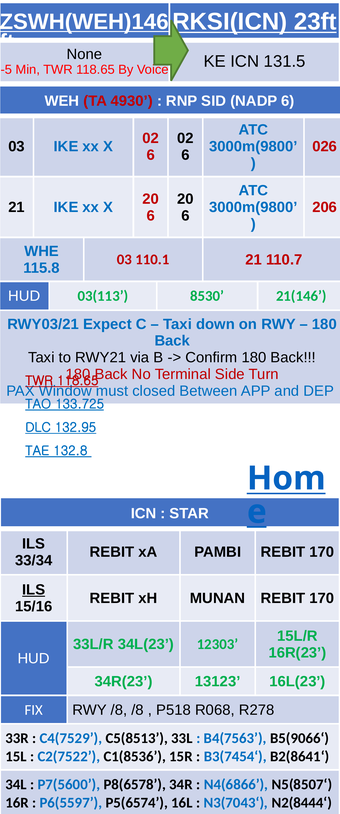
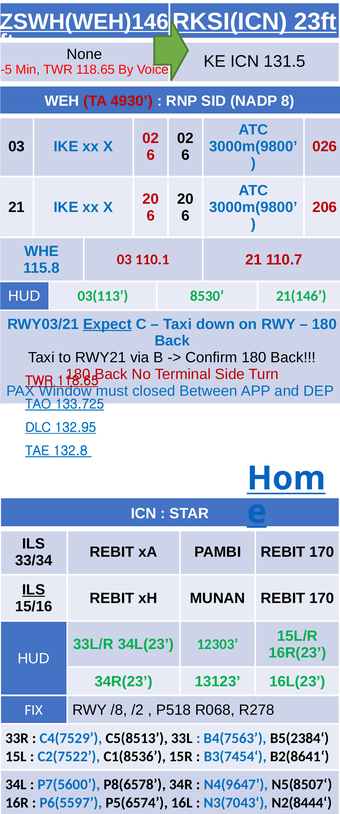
NADP 6: 6 -> 8
Expect underline: none -> present
/8 /8: /8 -> /2
B5(9066‘: B5(9066‘ -> B5(2384‘
N4(6866: N4(6866 -> N4(9647
